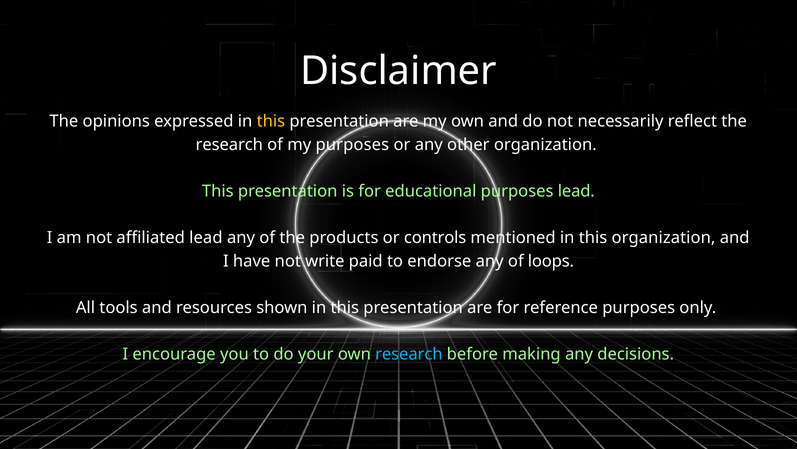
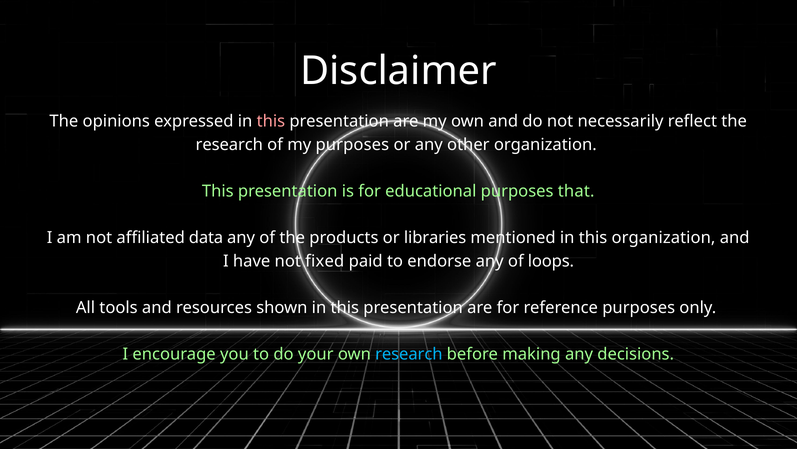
this at (271, 121) colour: yellow -> pink
purposes lead: lead -> that
affiliated lead: lead -> data
controls: controls -> libraries
write: write -> fixed
